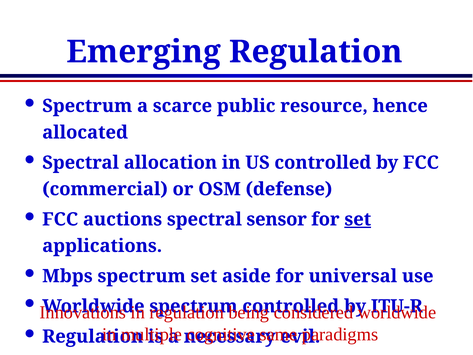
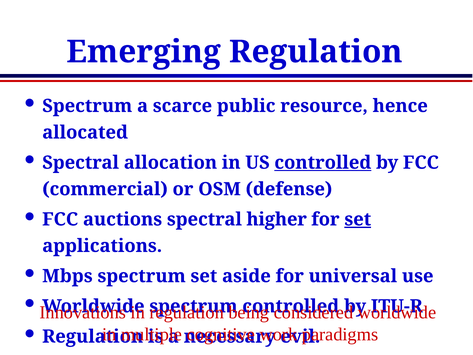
controlled at (323, 163) underline: none -> present
sensor: sensor -> higher
same: same -> work
